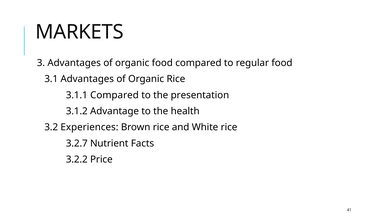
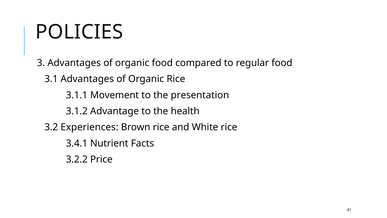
MARKETS: MARKETS -> POLICIES
3.1.1 Compared: Compared -> Movement
3.2.7: 3.2.7 -> 3.4.1
